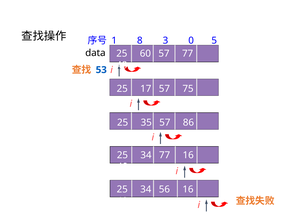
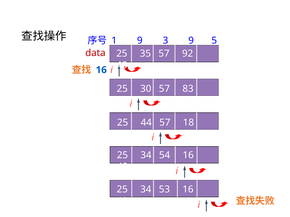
1 8: 8 -> 9
3 0: 0 -> 9
data colour: black -> red
60: 60 -> 35
57 77: 77 -> 92
53 at (101, 70): 53 -> 16
17: 17 -> 30
75: 75 -> 83
35: 35 -> 44
86: 86 -> 18
34 77: 77 -> 54
56: 56 -> 53
